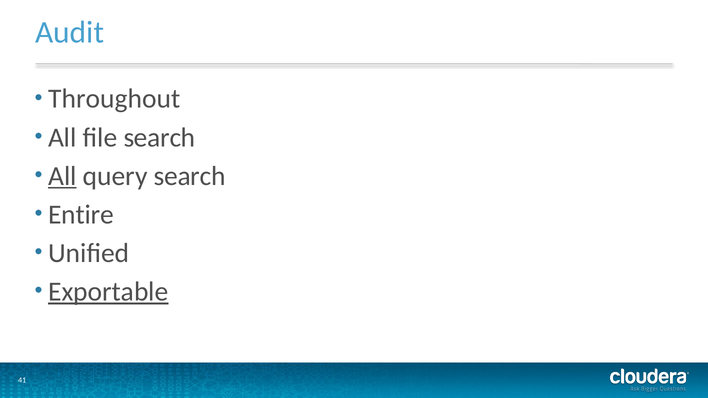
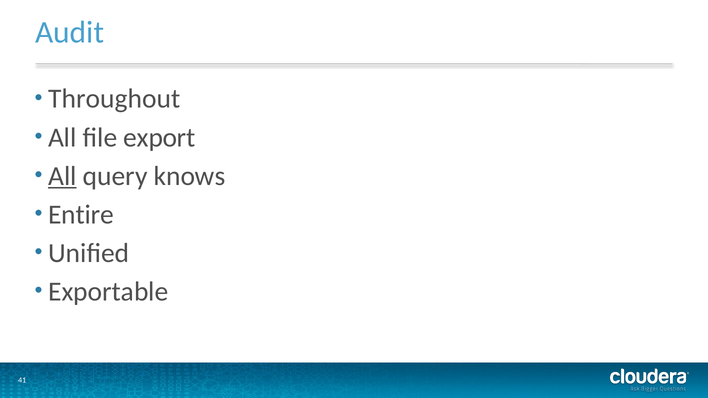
file search: search -> export
query search: search -> knows
Exportable underline: present -> none
